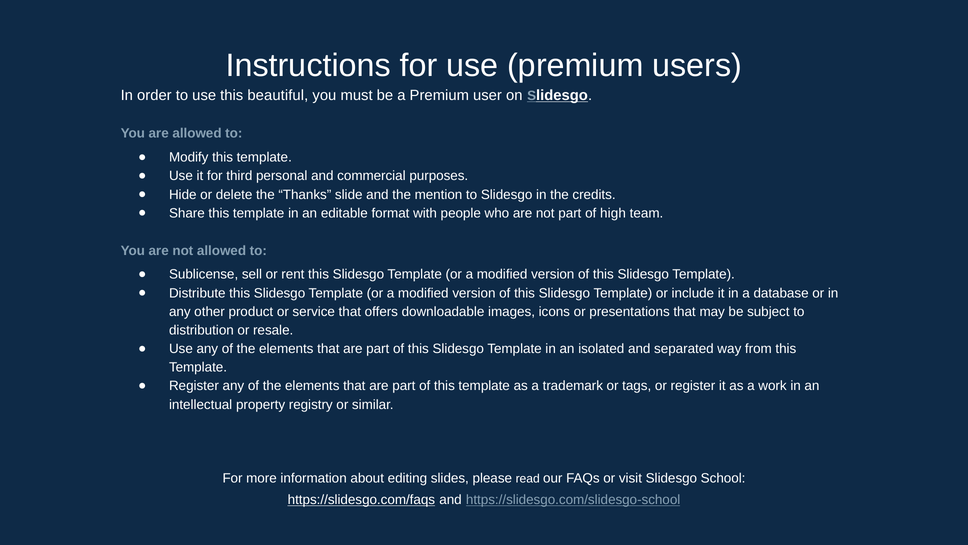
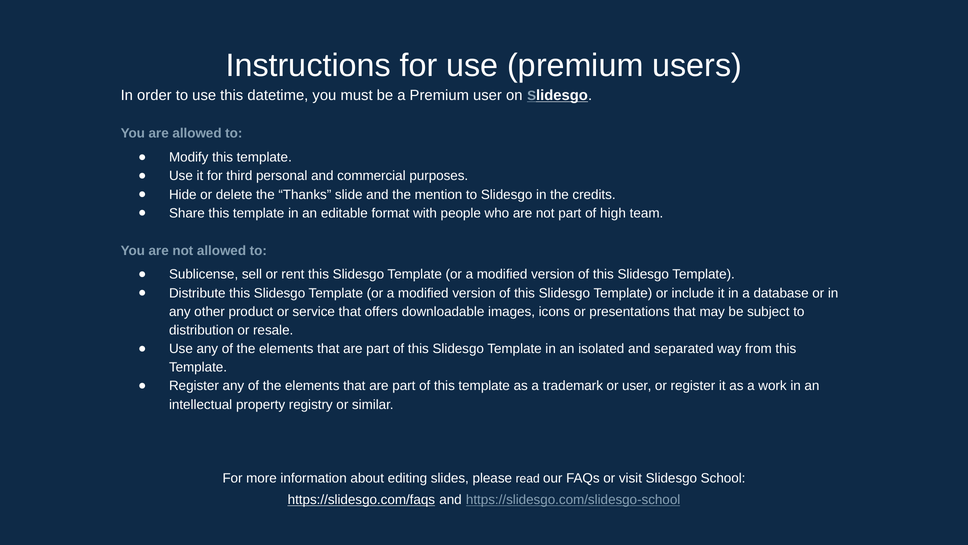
beautiful: beautiful -> datetime
or tags: tags -> user
